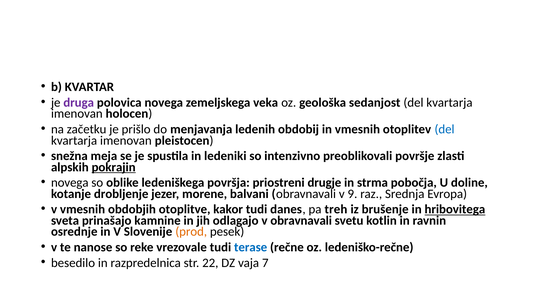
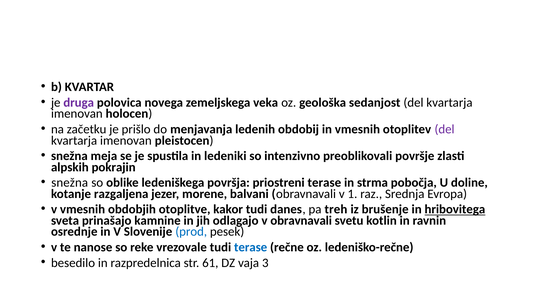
del at (445, 129) colour: blue -> purple
pokrajin underline: present -> none
novega at (70, 183): novega -> snežna
priostreni drugje: drugje -> terase
drobljenje: drobljenje -> razgaljena
9: 9 -> 1
prod colour: orange -> blue
22: 22 -> 61
7: 7 -> 3
